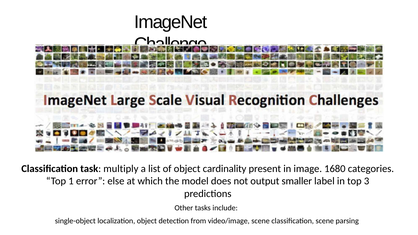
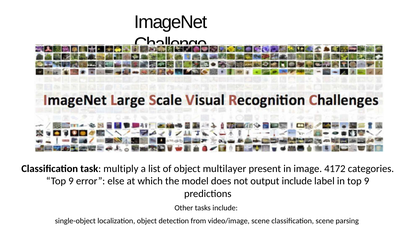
cardinality: cardinality -> multilayer
1680: 1680 -> 4172
1 at (71, 181): 1 -> 9
output smaller: smaller -> include
in top 3: 3 -> 9
